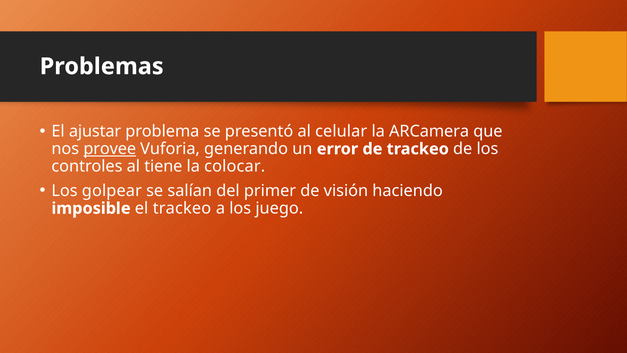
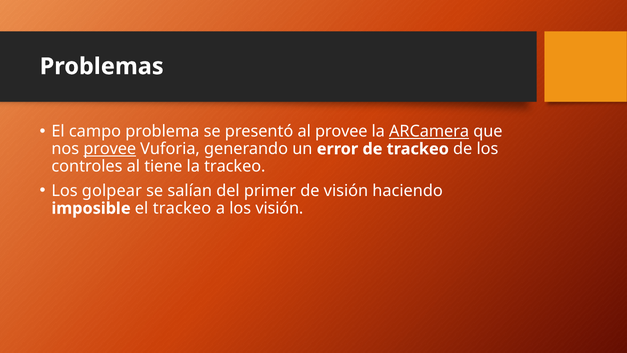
ajustar: ajustar -> campo
al celular: celular -> provee
ARCamera underline: none -> present
la colocar: colocar -> trackeo
los juego: juego -> visión
